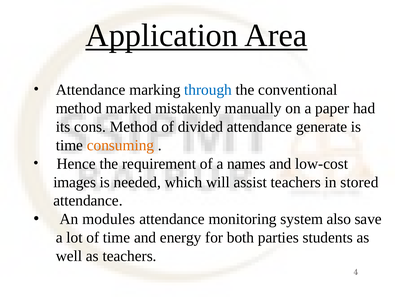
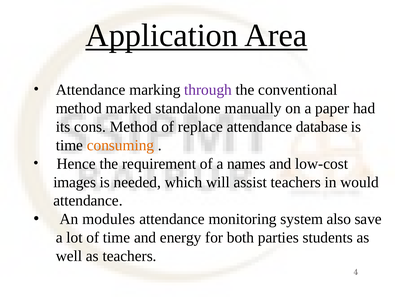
through colour: blue -> purple
mistakenly: mistakenly -> standalone
divided: divided -> replace
generate: generate -> database
stored: stored -> would
